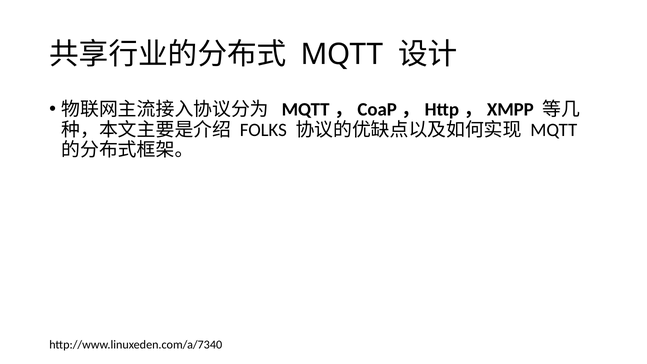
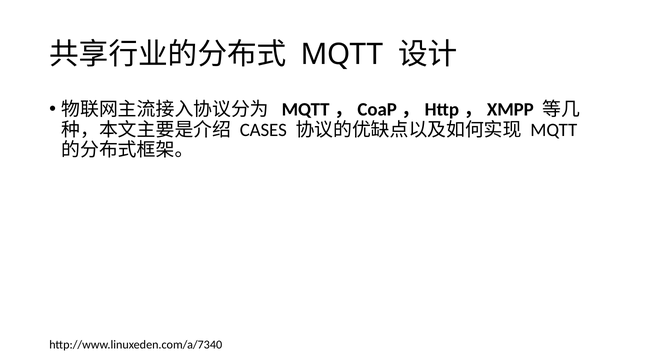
FOLKS: FOLKS -> CASES
